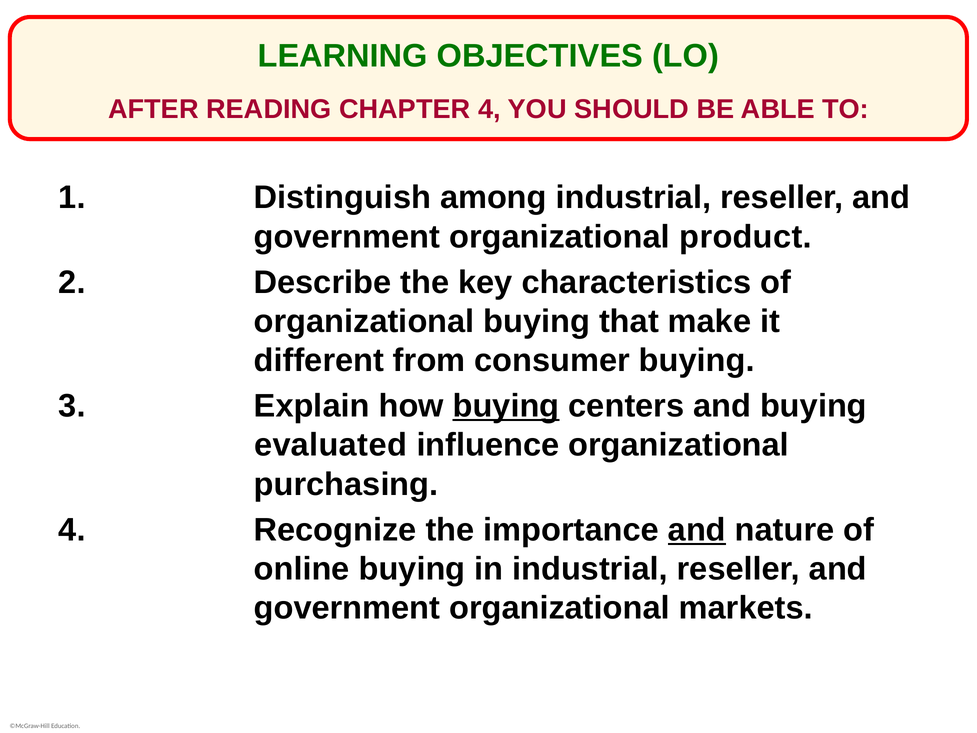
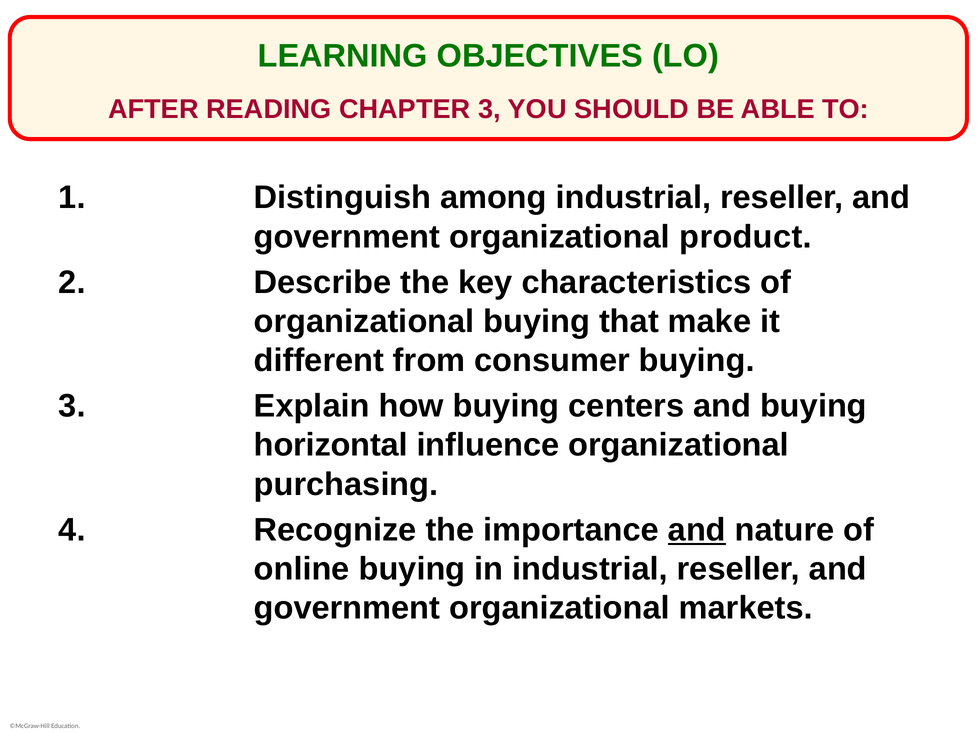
CHAPTER 4: 4 -> 3
buying at (506, 406) underline: present -> none
evaluated: evaluated -> horizontal
